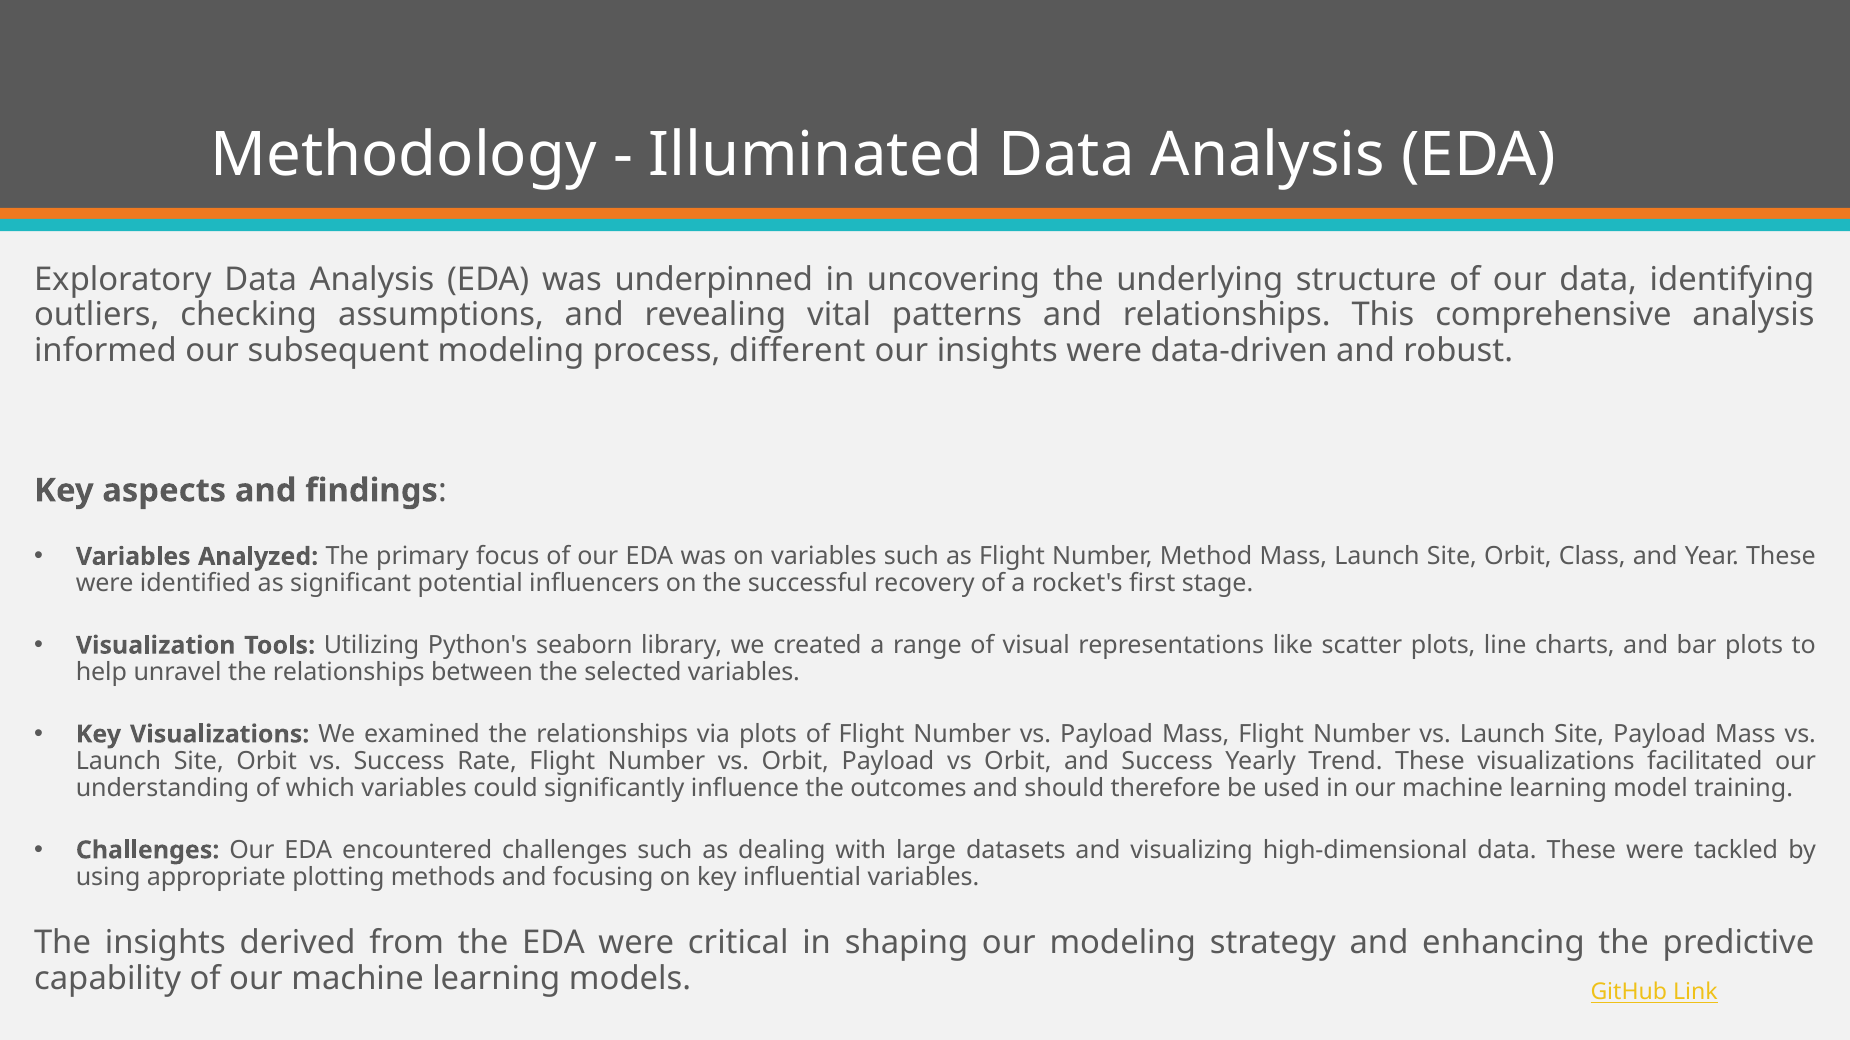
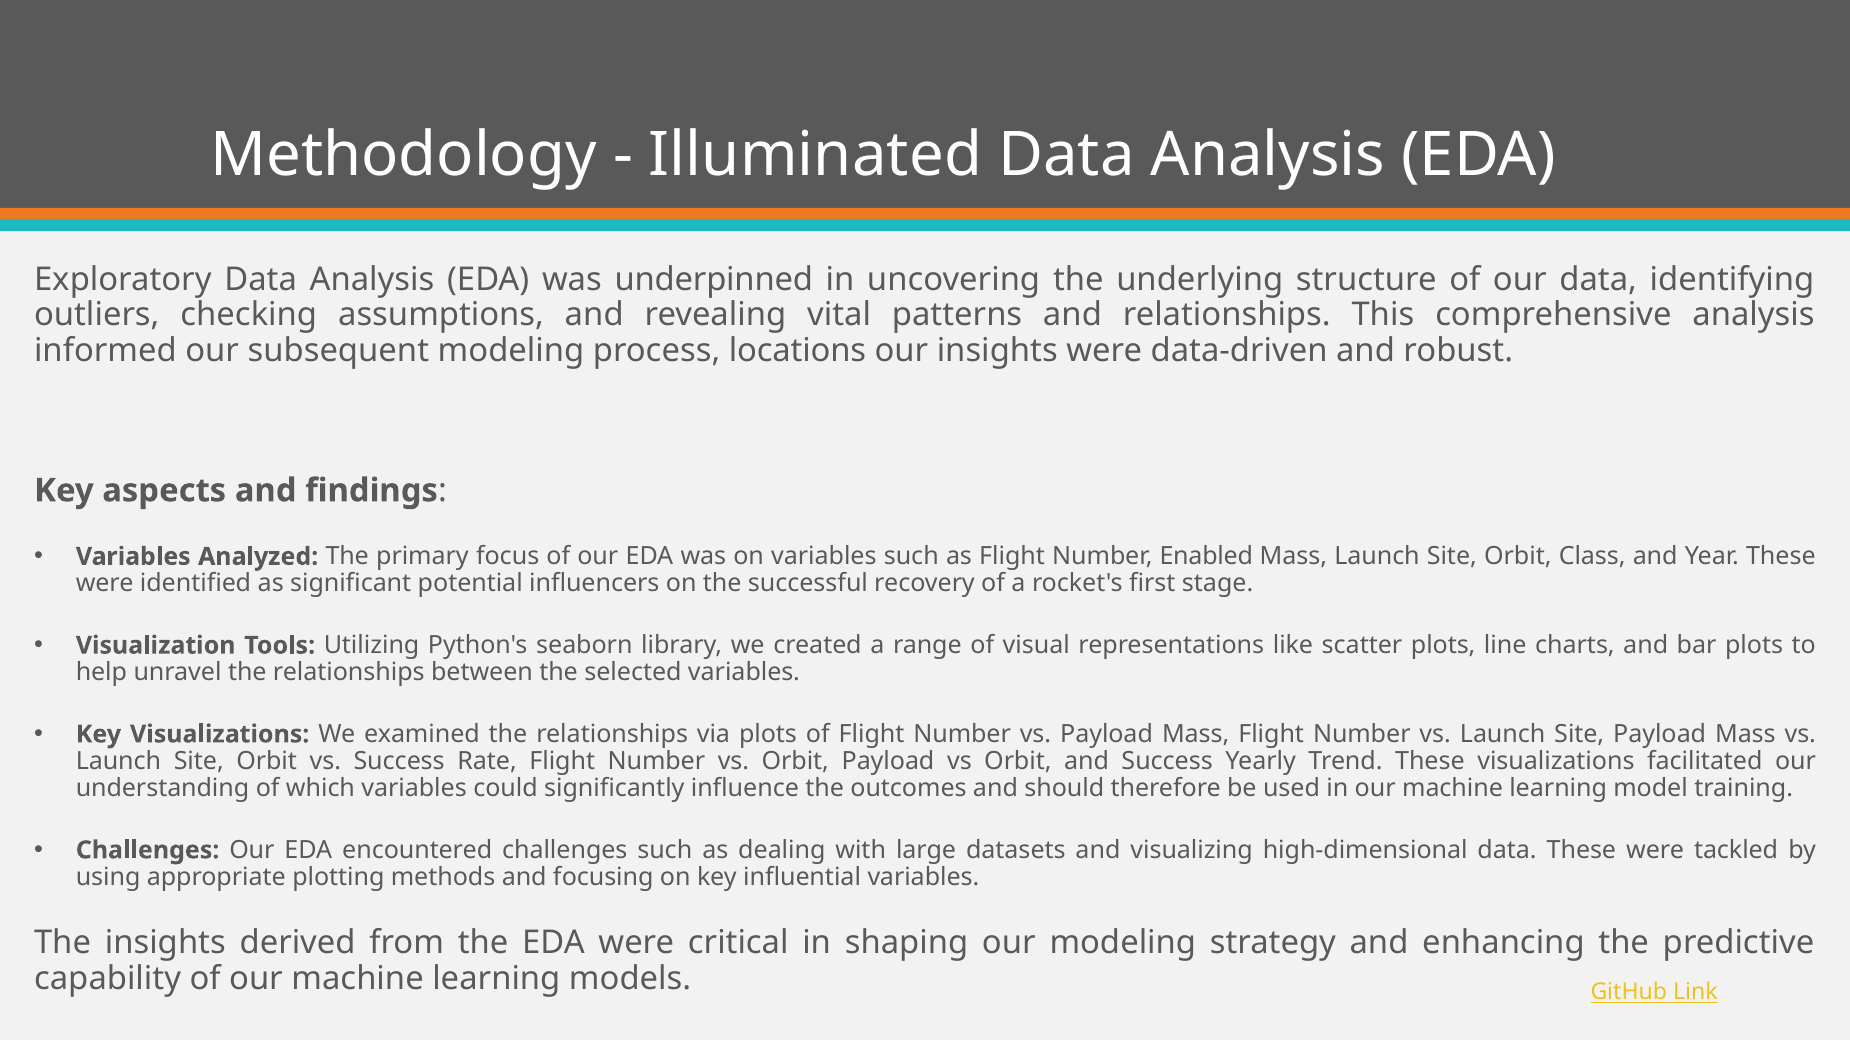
different: different -> locations
Method: Method -> Enabled
